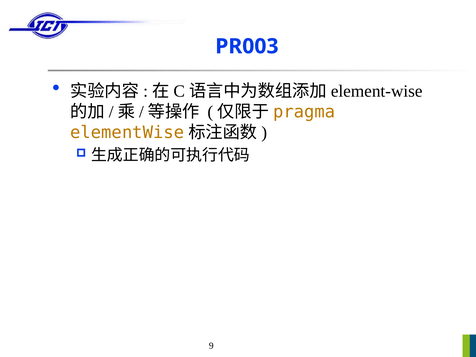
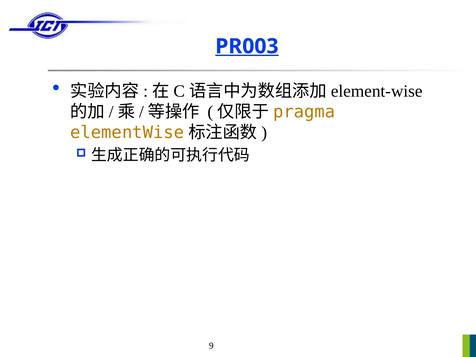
PR003 underline: none -> present
